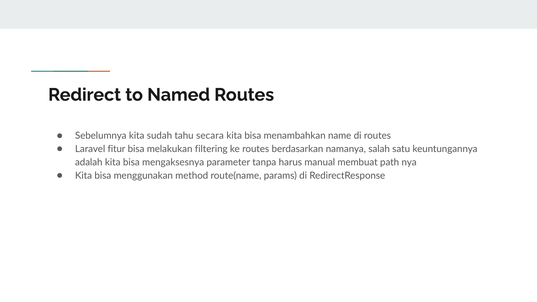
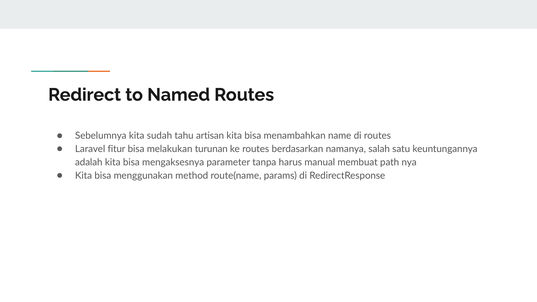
secara: secara -> artisan
filtering: filtering -> turunan
